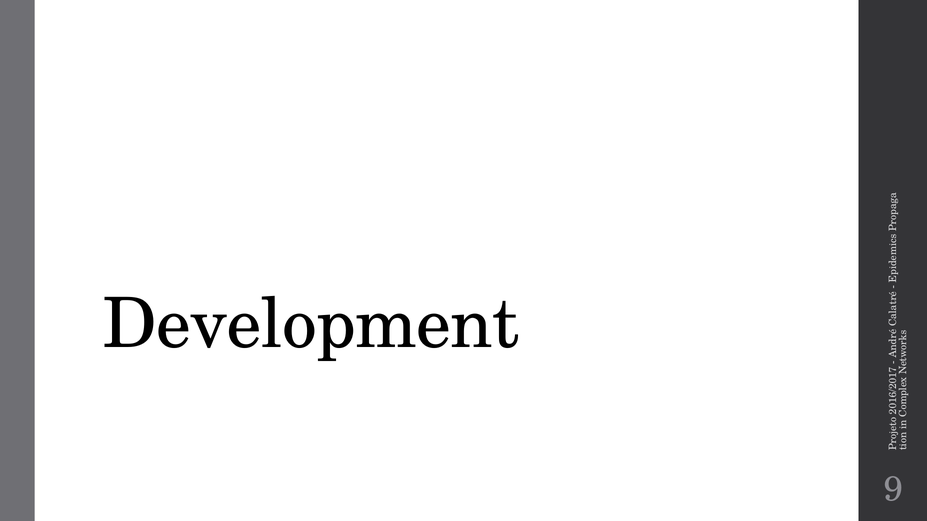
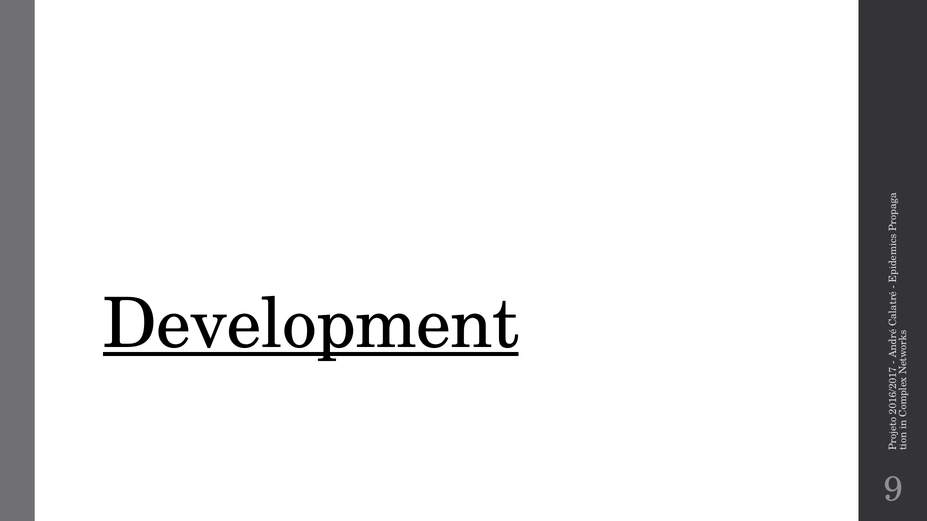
Development underline: none -> present
